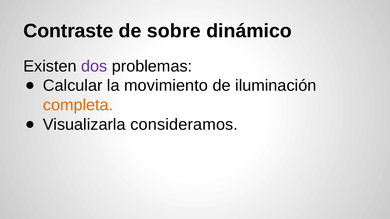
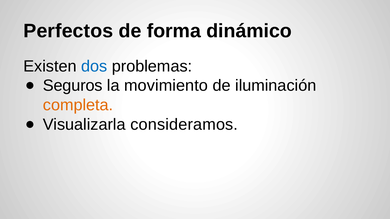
Contraste: Contraste -> Perfectos
sobre: sobre -> forma
dos colour: purple -> blue
Calcular: Calcular -> Seguros
